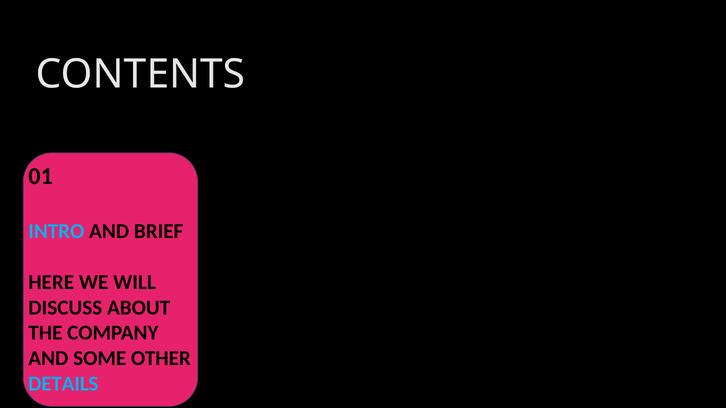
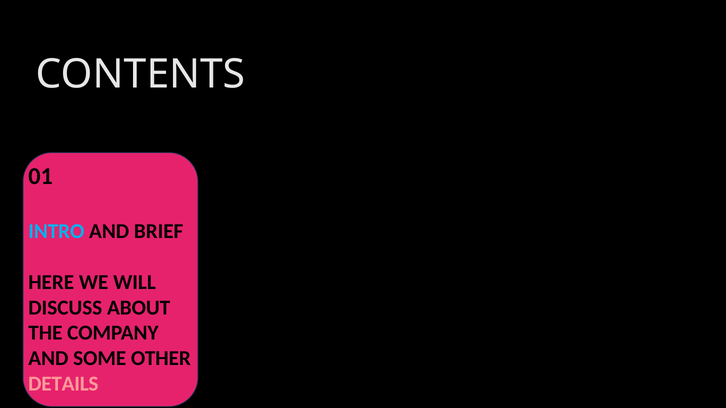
DETAILS colour: light blue -> pink
